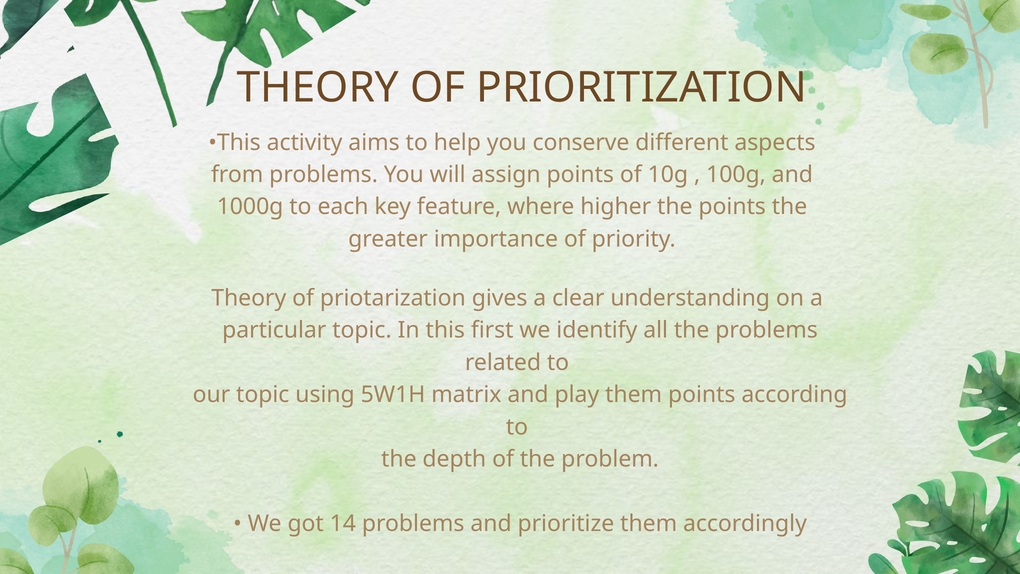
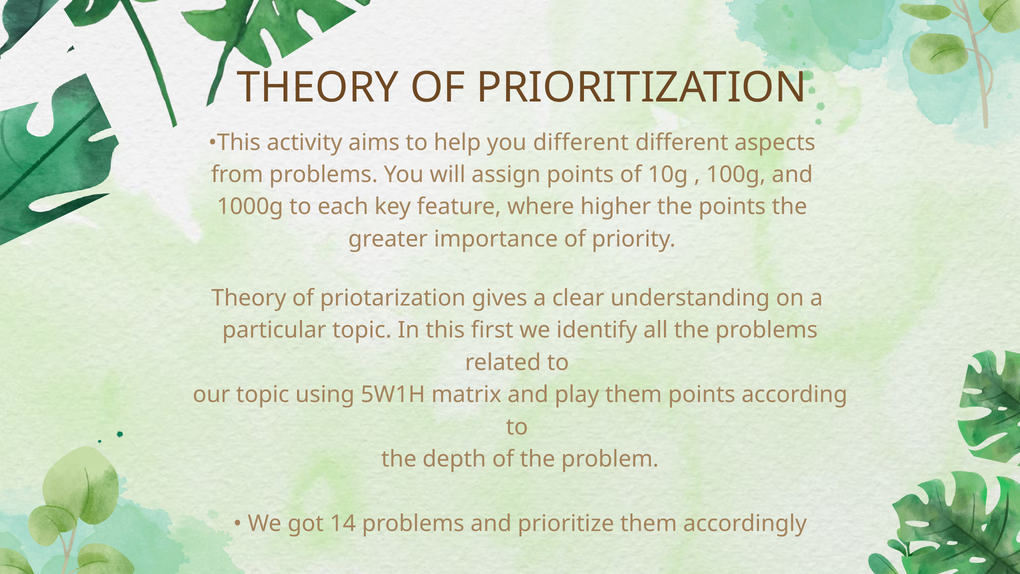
you conserve: conserve -> different
